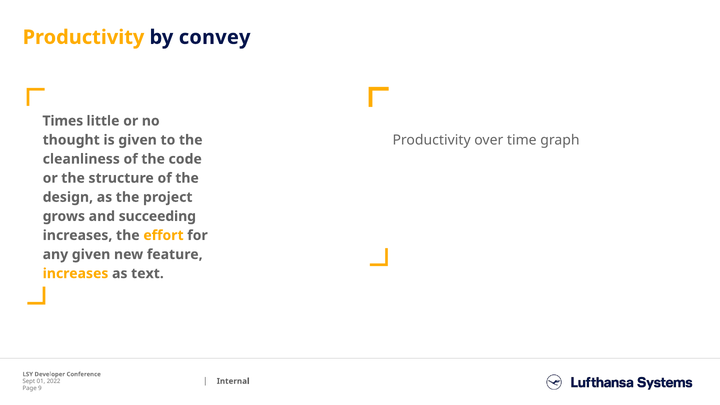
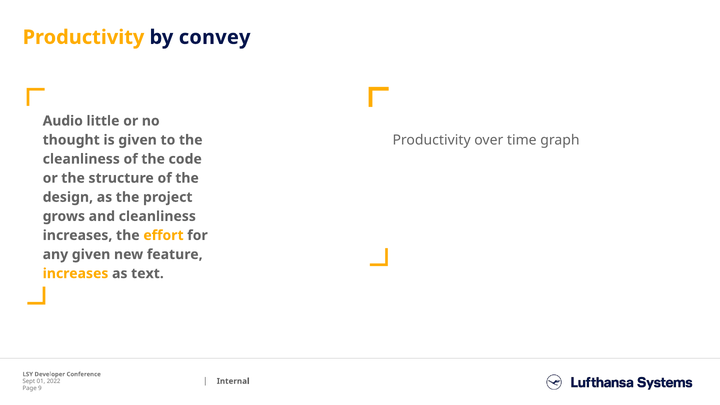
Times: Times -> Audio
and succeeding: succeeding -> cleanliness
